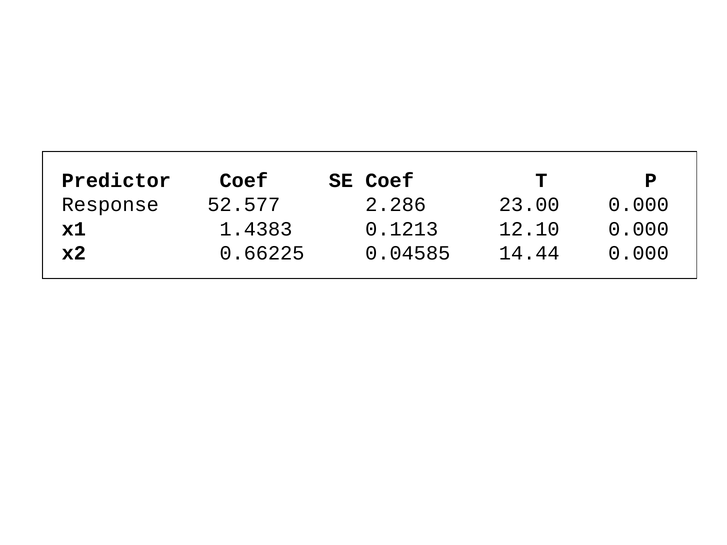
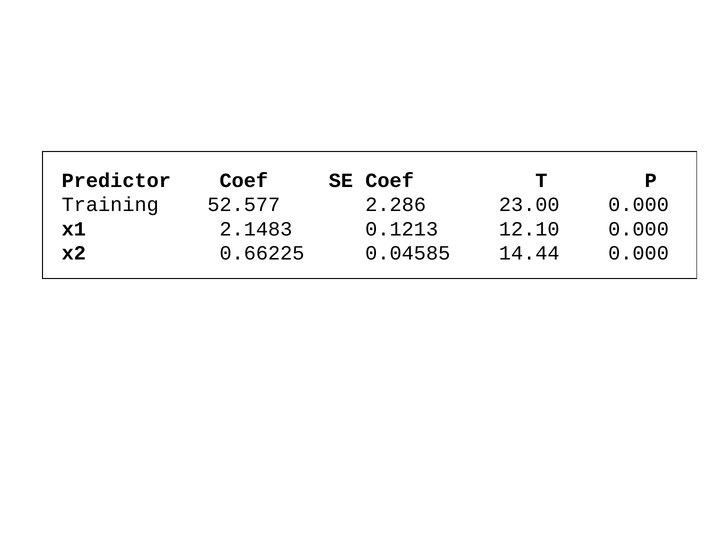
Response: Response -> Training
1.4383: 1.4383 -> 2.1483
